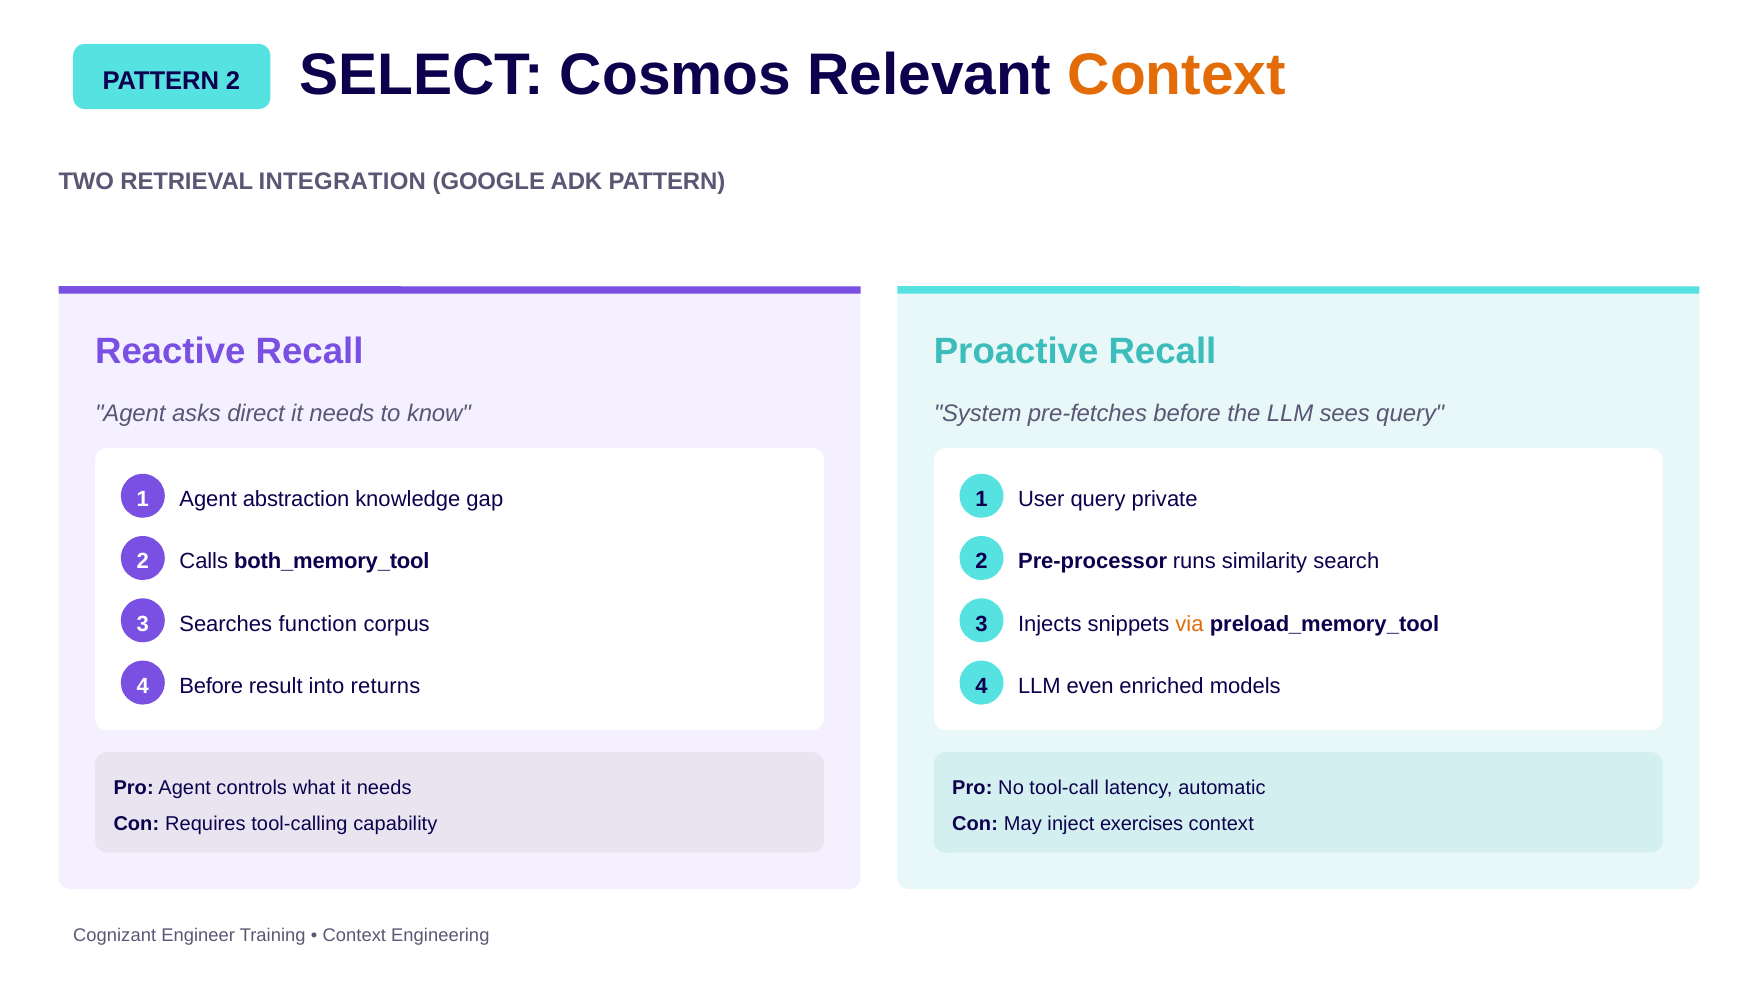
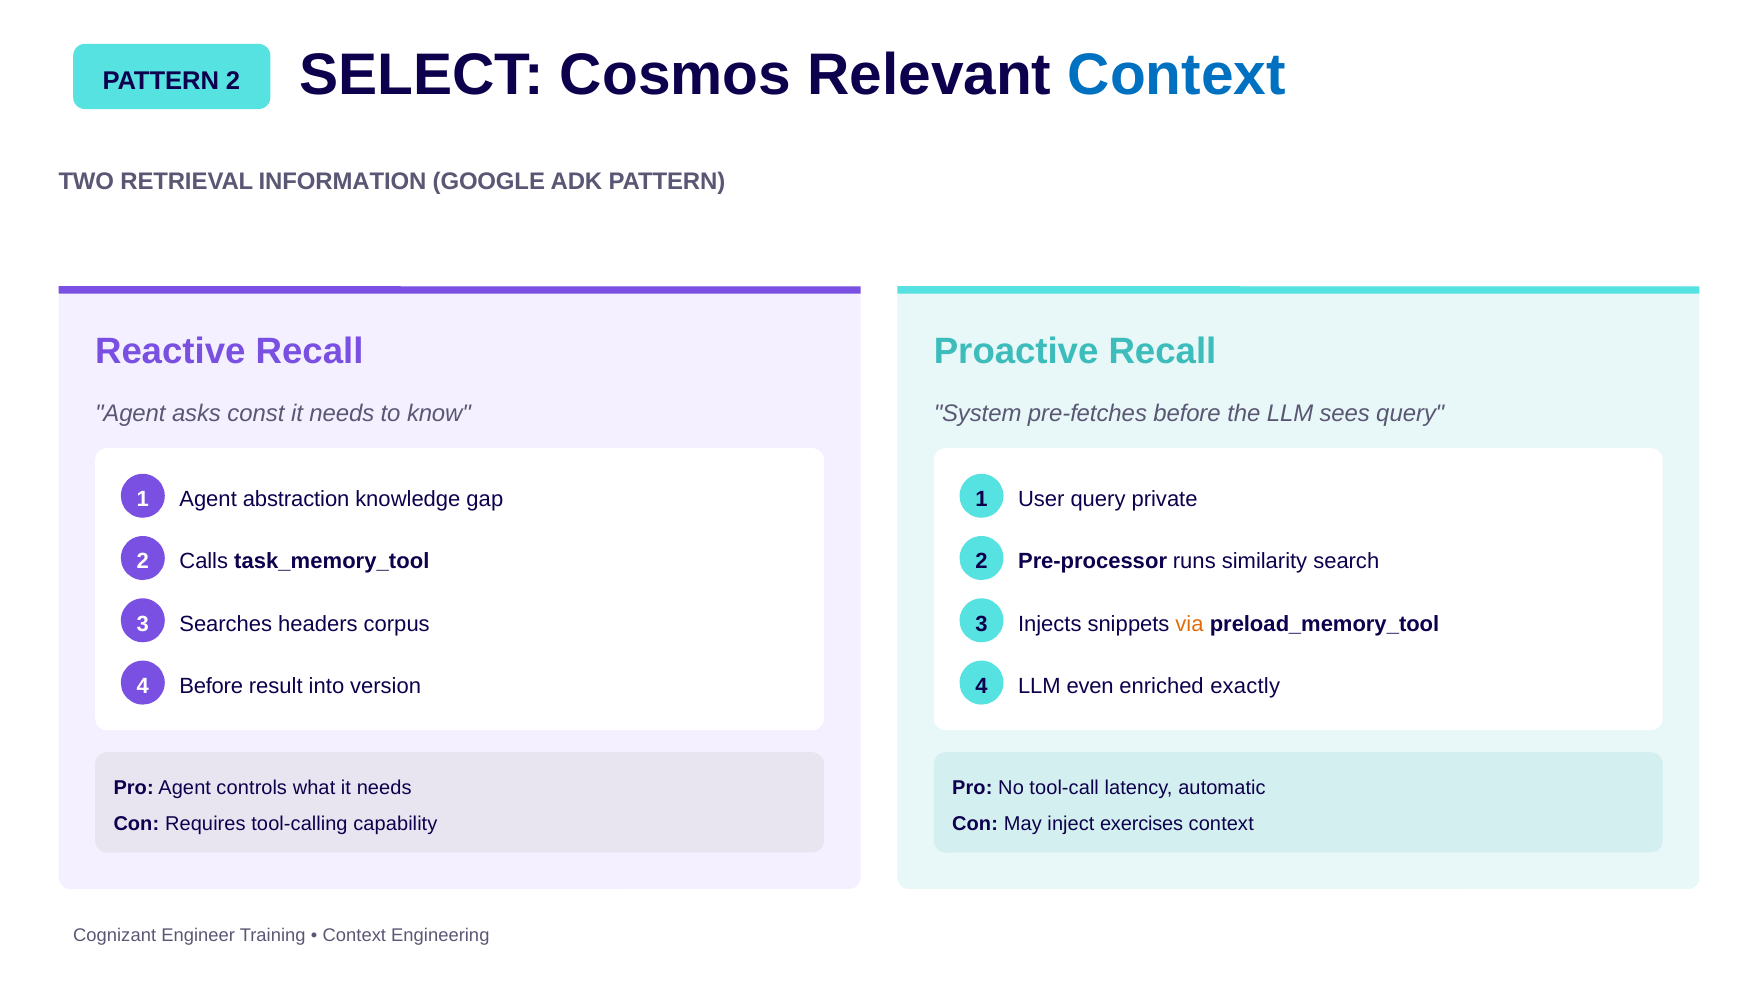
Context at (1177, 75) colour: orange -> blue
INTEGRATION: INTEGRATION -> INFORMATION
direct: direct -> const
both_memory_tool: both_memory_tool -> task_memory_tool
function: function -> headers
returns: returns -> version
models: models -> exactly
